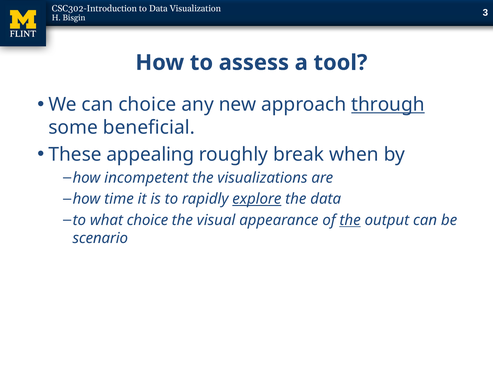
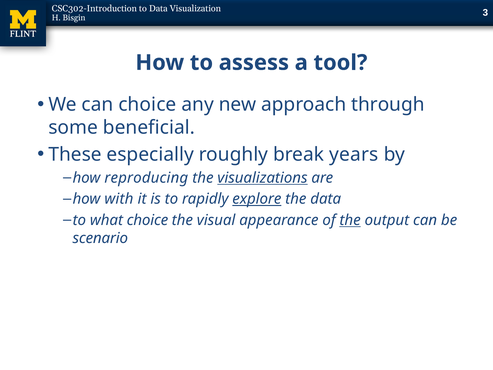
through underline: present -> none
appealing: appealing -> especially
when: when -> years
incompetent: incompetent -> reproducing
visualizations underline: none -> present
time: time -> with
